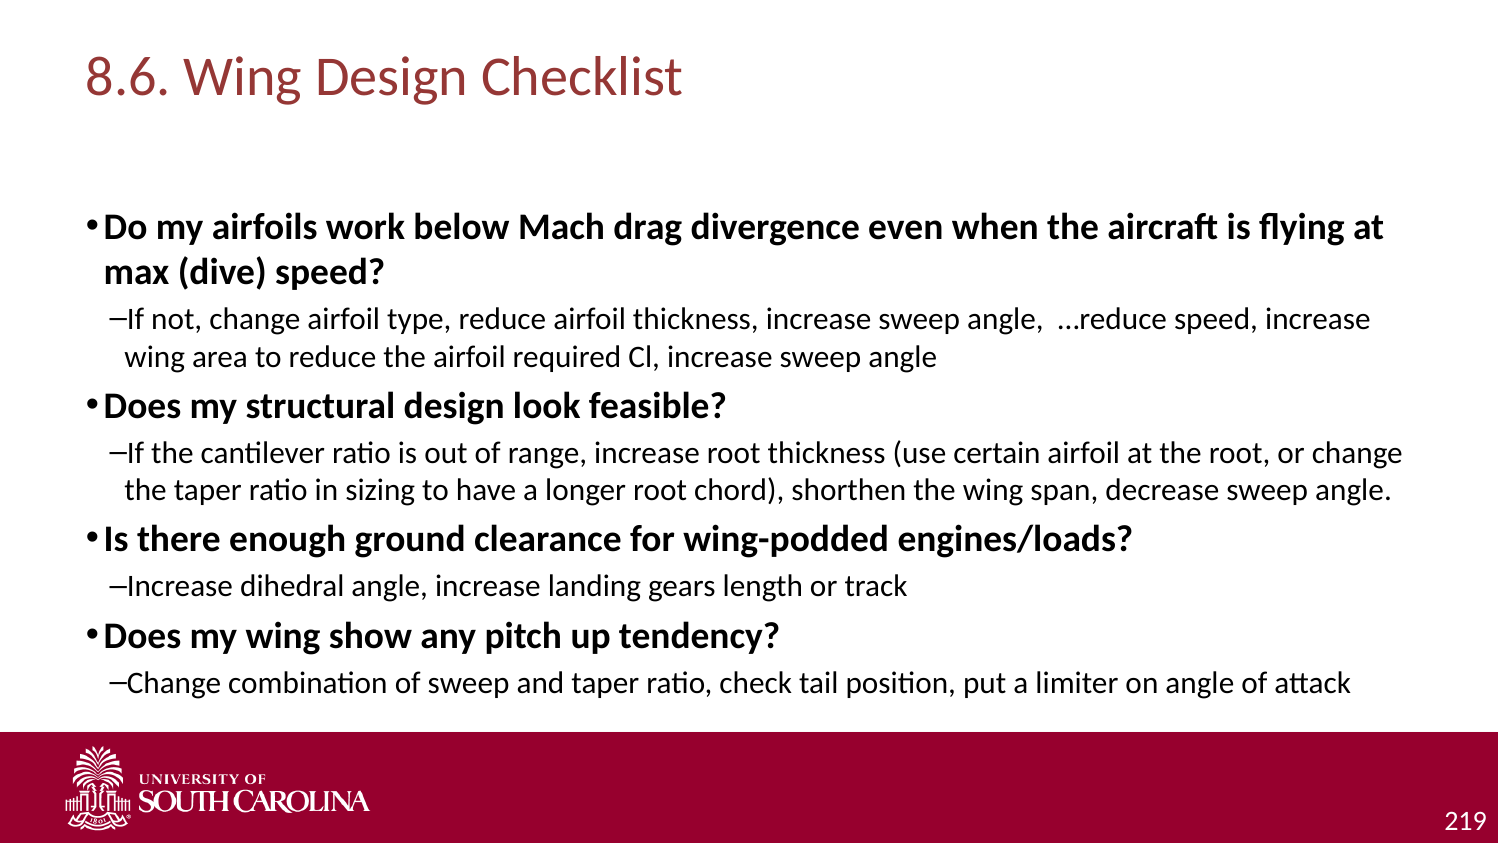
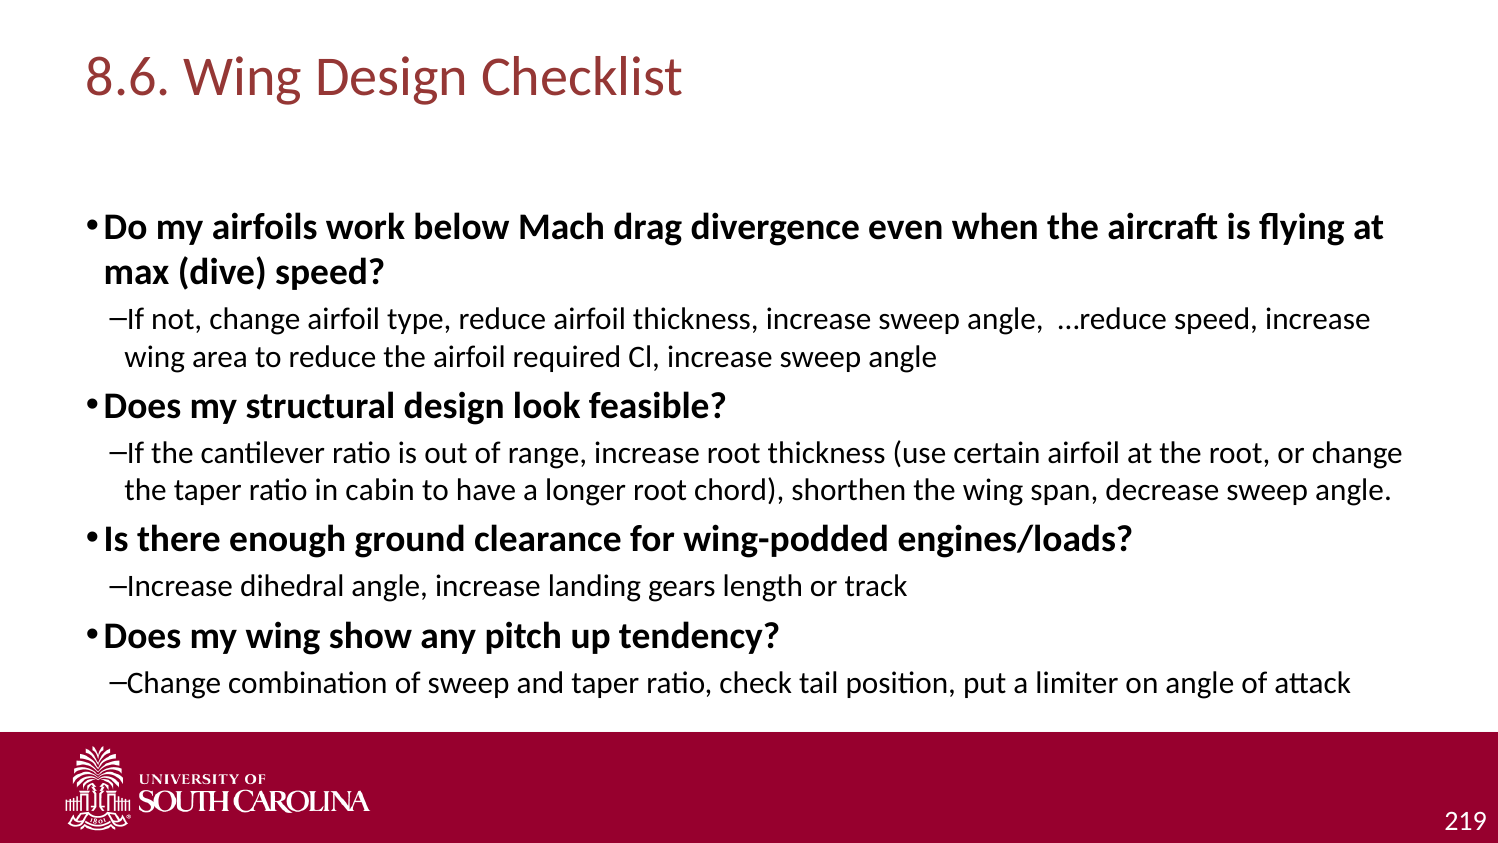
sizing: sizing -> cabin
